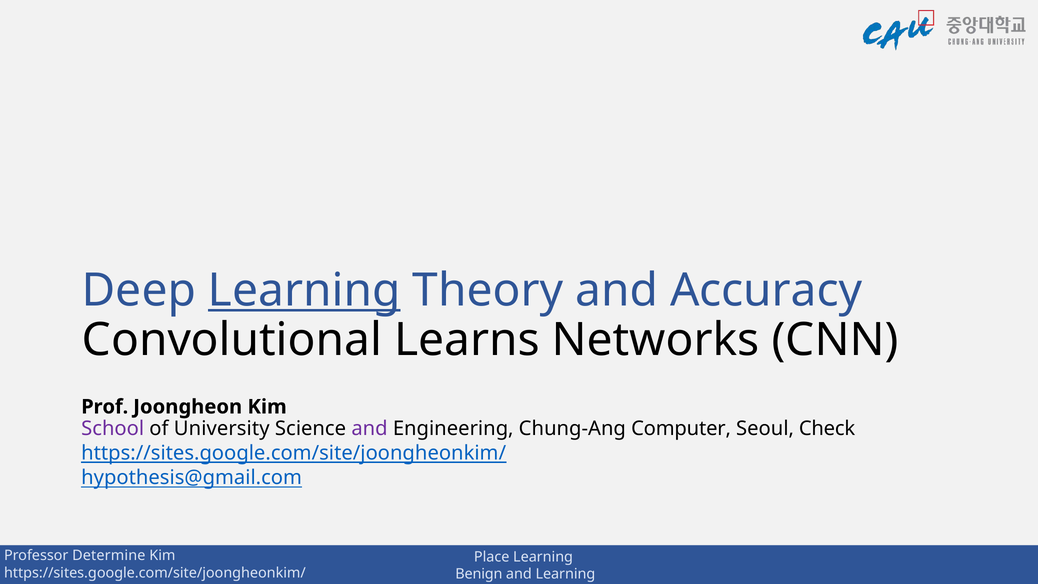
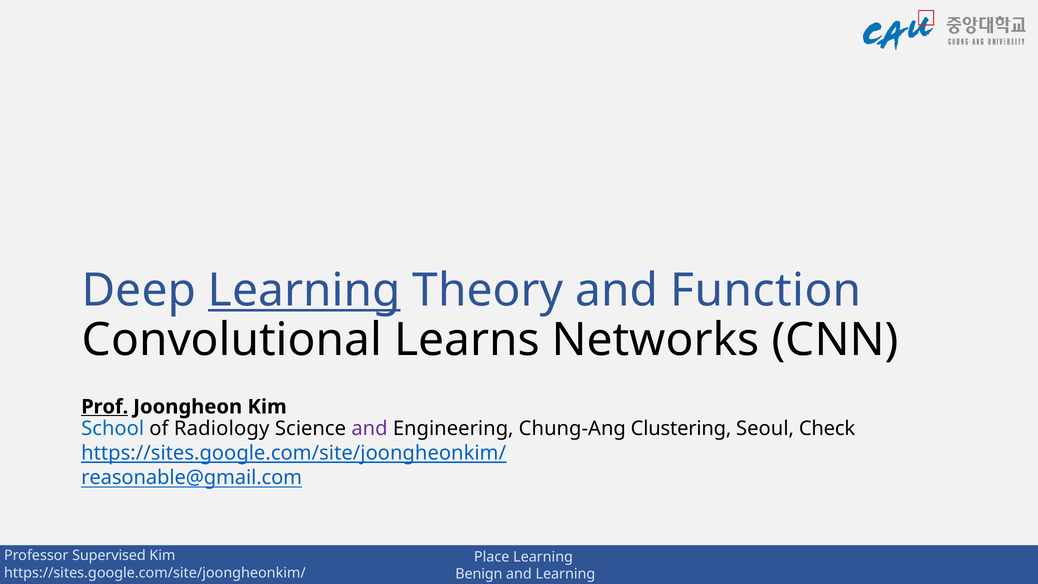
Accuracy: Accuracy -> Function
Prof underline: none -> present
School colour: purple -> blue
University: University -> Radiology
Computer: Computer -> Clustering
hypothesis@gmail.com: hypothesis@gmail.com -> reasonable@gmail.com
Determine: Determine -> Supervised
